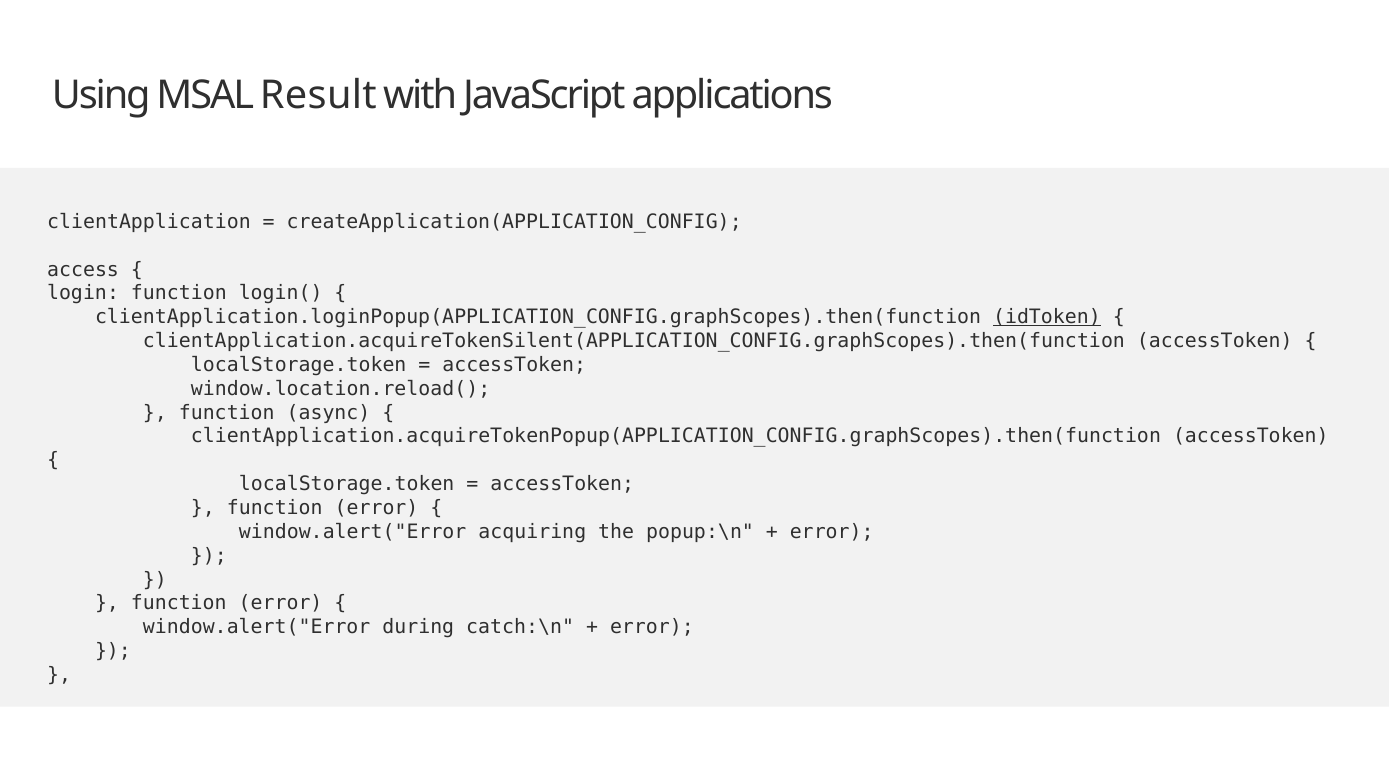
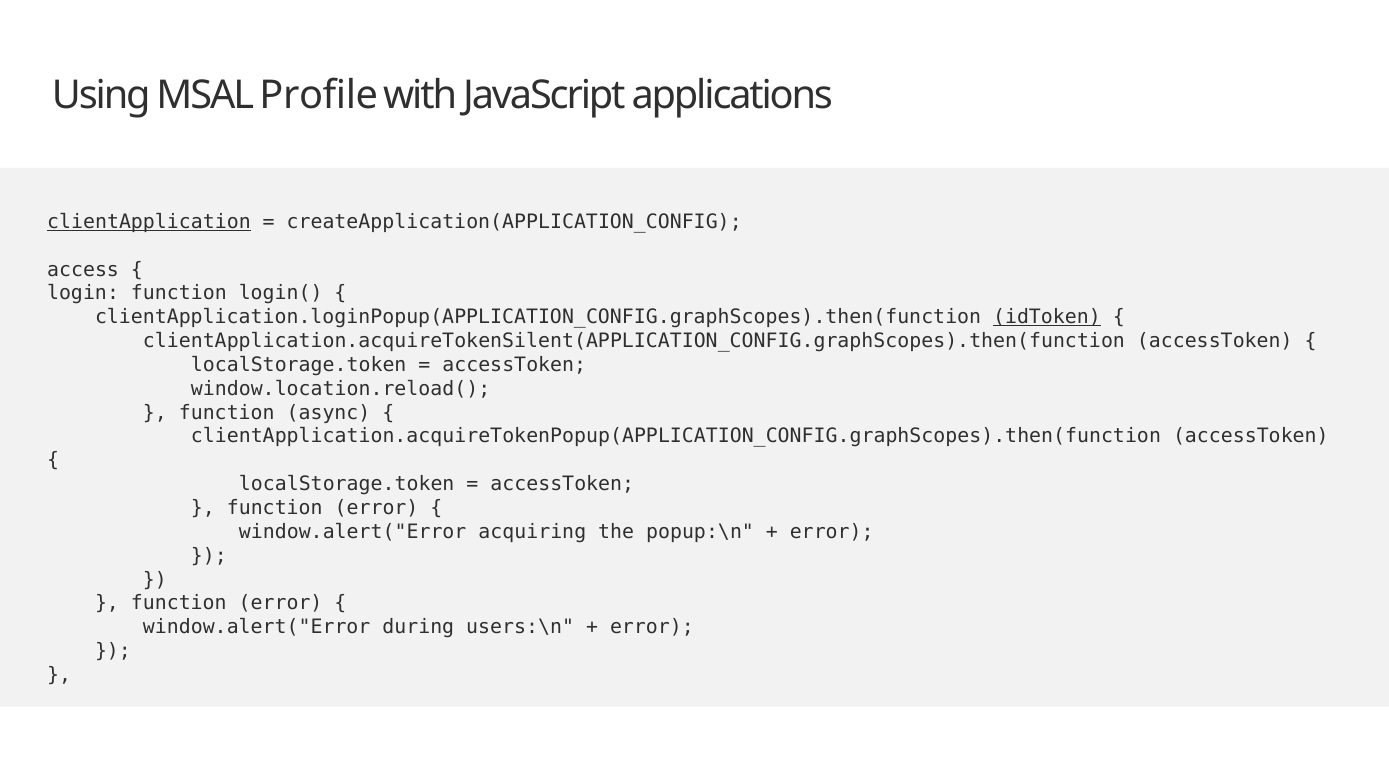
Result: Result -> Profile
clientApplication underline: none -> present
catch:\n: catch:\n -> users:\n
